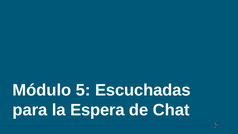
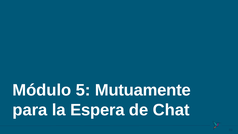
Escuchadas: Escuchadas -> Mutuamente
